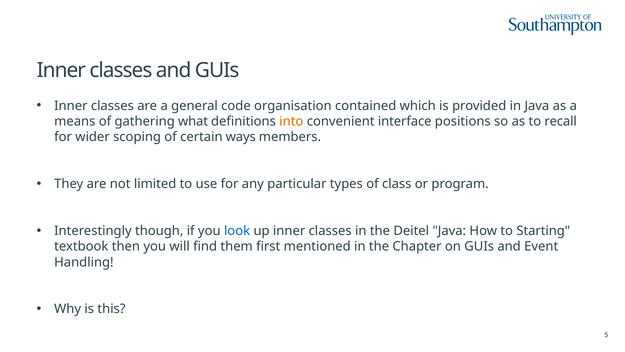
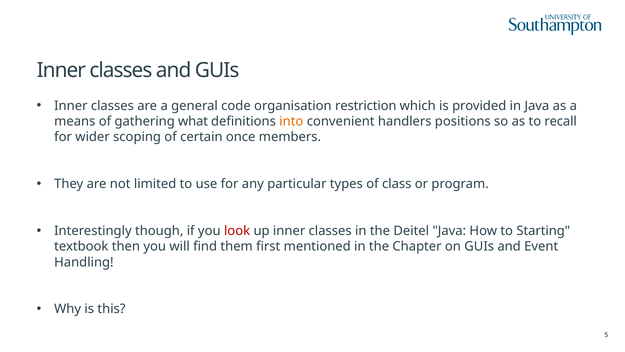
contained: contained -> restriction
interface: interface -> handlers
ways: ways -> once
look colour: blue -> red
